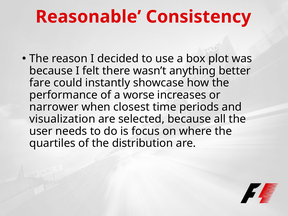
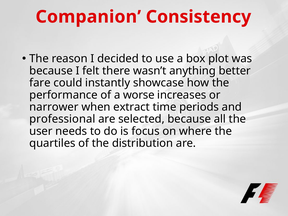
Reasonable: Reasonable -> Companion
closest: closest -> extract
visualization: visualization -> professional
